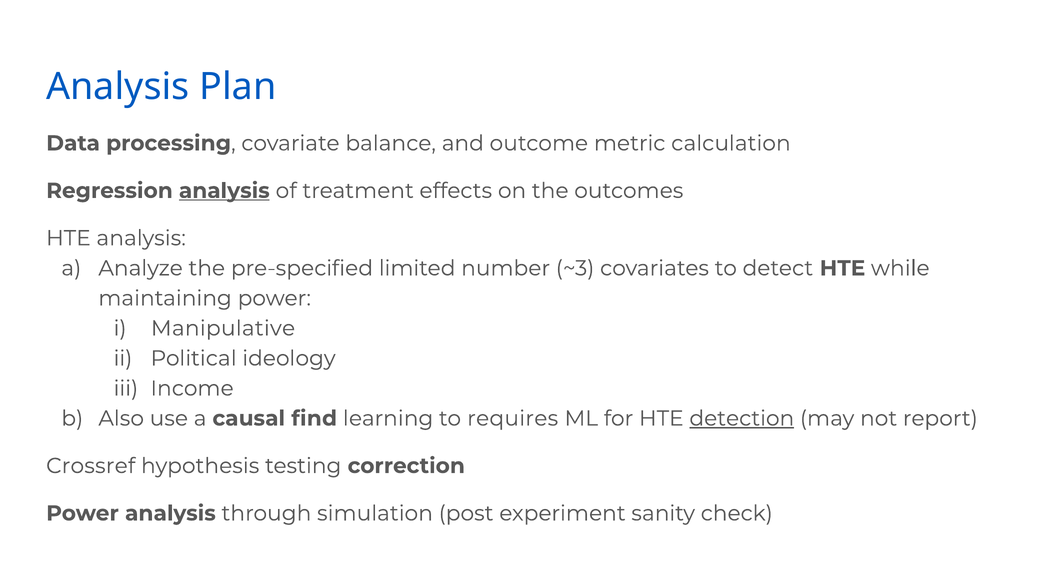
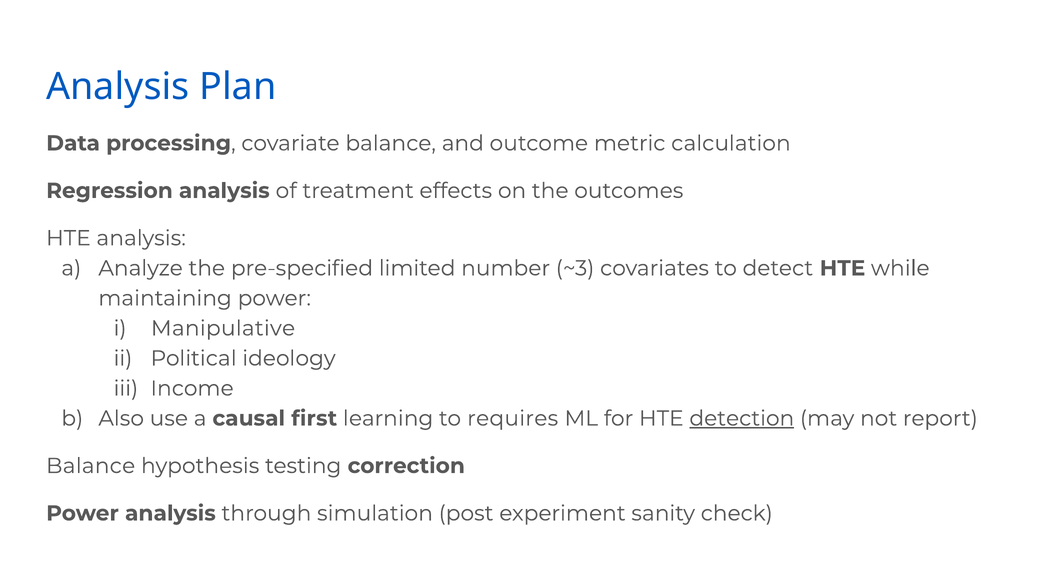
analysis at (224, 191) underline: present -> none
find: find -> first
Crossref at (91, 466): Crossref -> Balance
